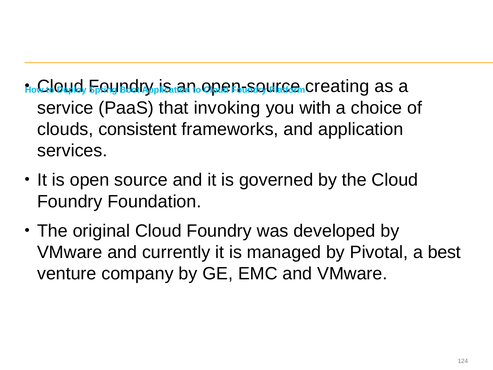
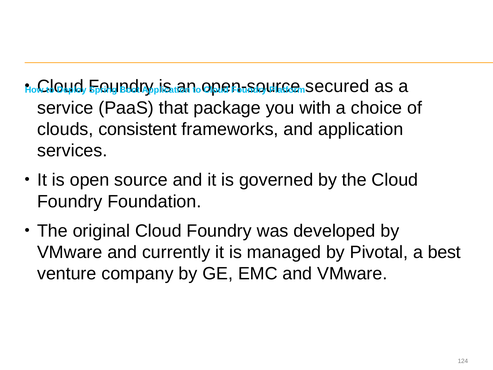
creating: creating -> secured
invoking: invoking -> package
